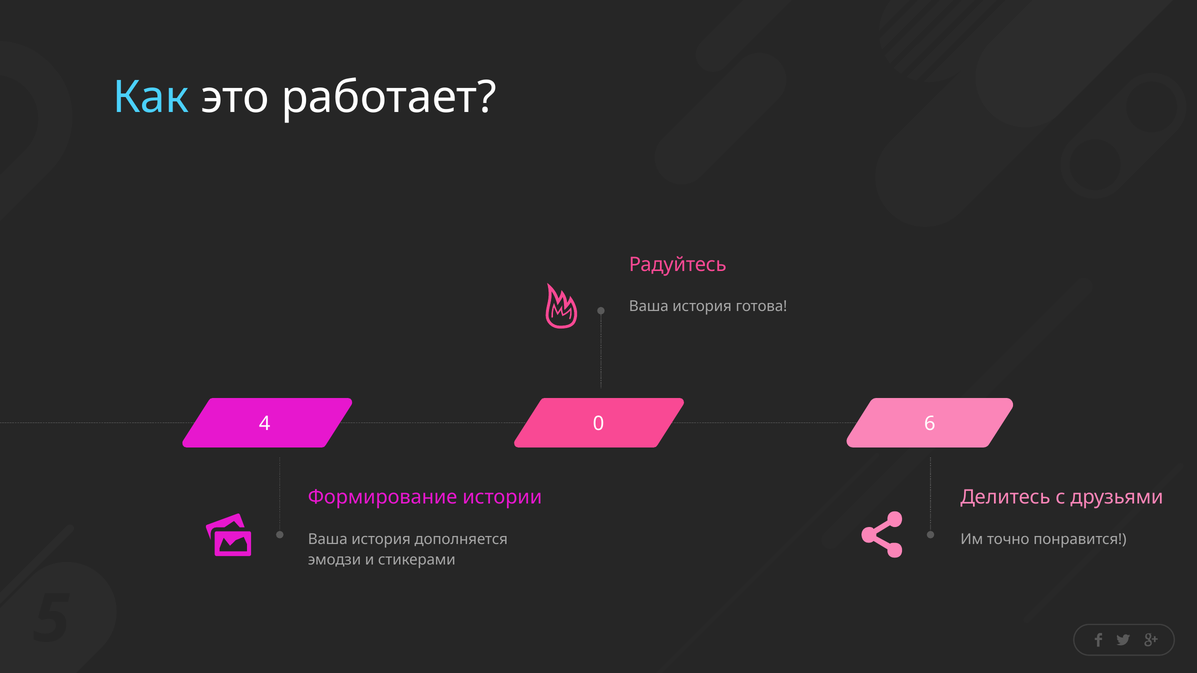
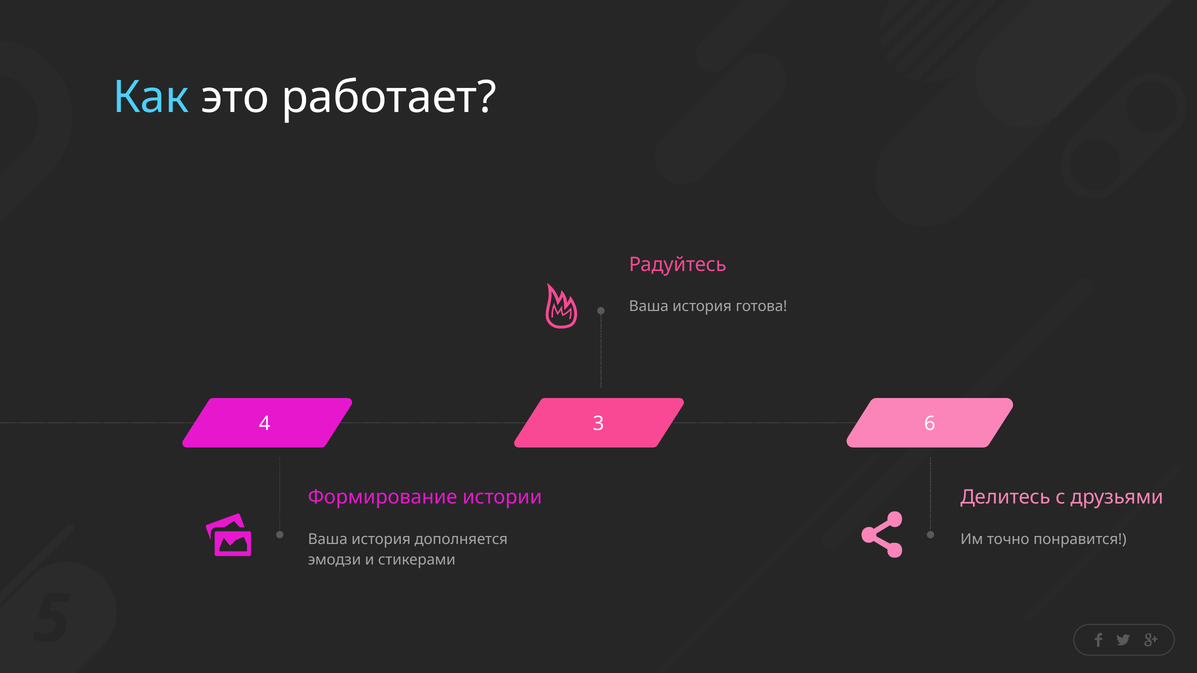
0: 0 -> 3
